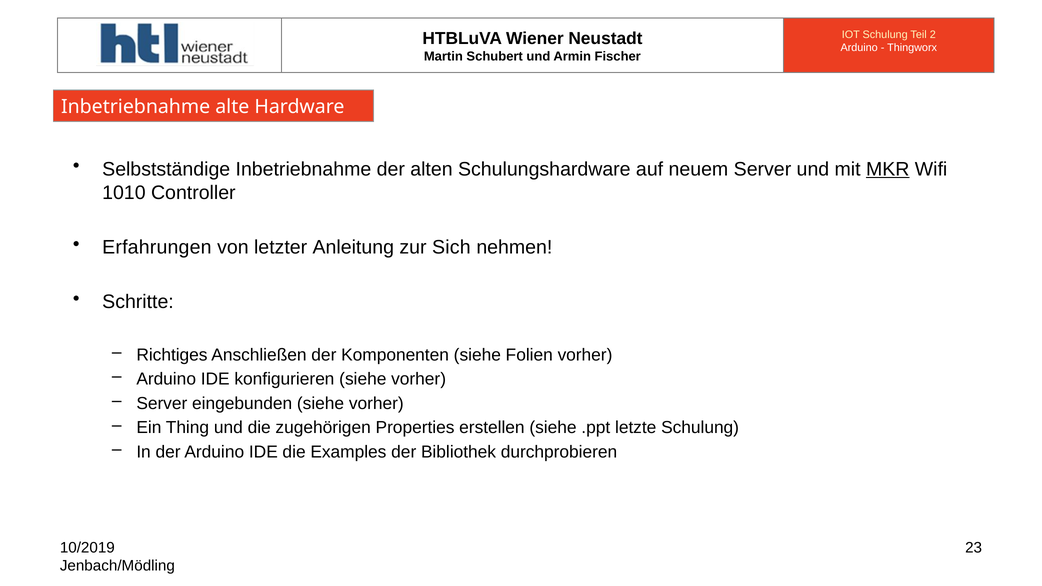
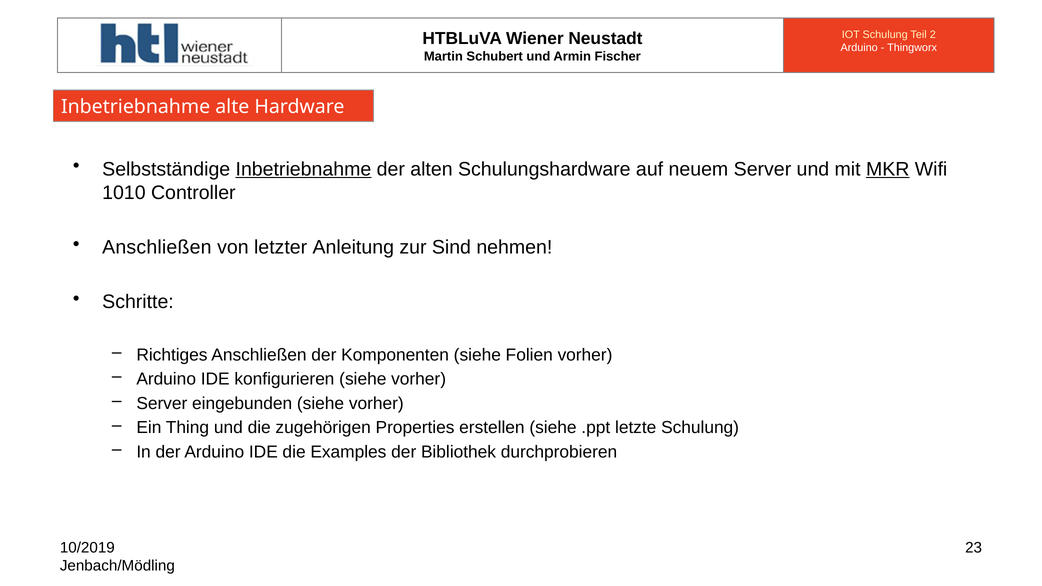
Inbetriebnahme at (303, 169) underline: none -> present
Erfahrungen at (157, 247): Erfahrungen -> Anschließen
Sich: Sich -> Sind
